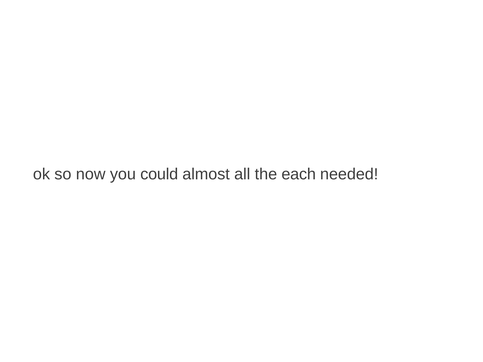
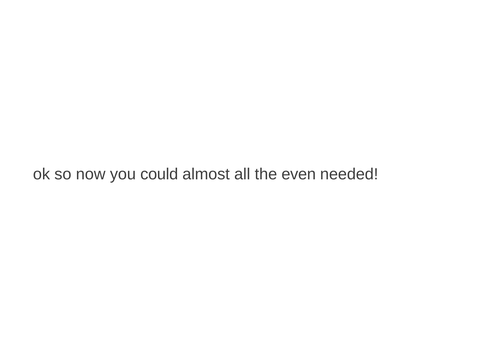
each: each -> even
